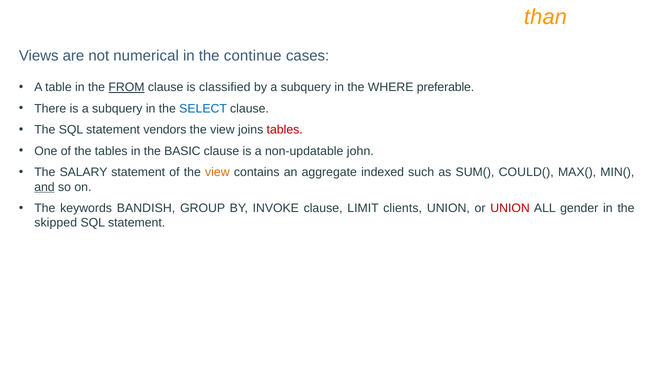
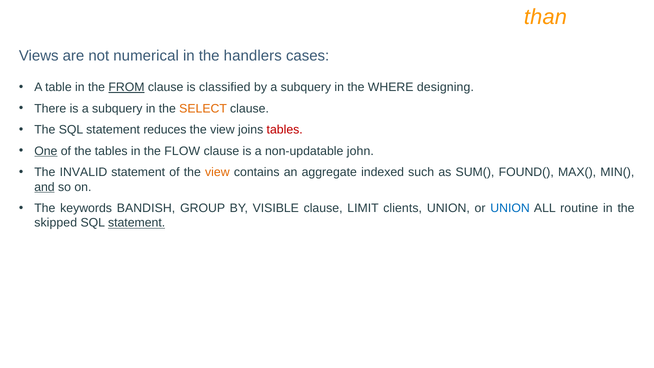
continue: continue -> handlers
preferable: preferable -> designing
SELECT colour: blue -> orange
vendors: vendors -> reduces
One underline: none -> present
BASIC: BASIC -> FLOW
SALARY: SALARY -> INVALID
COULD(: COULD( -> FOUND(
INVOKE: INVOKE -> VISIBLE
UNION at (510, 208) colour: red -> blue
gender: gender -> routine
statement at (137, 223) underline: none -> present
